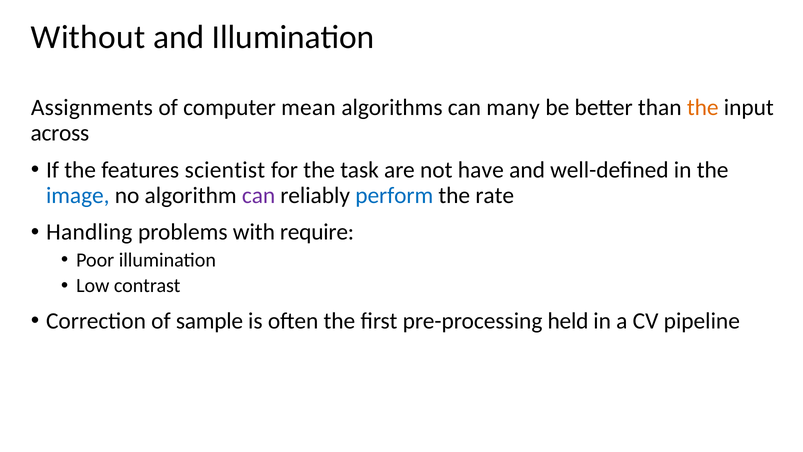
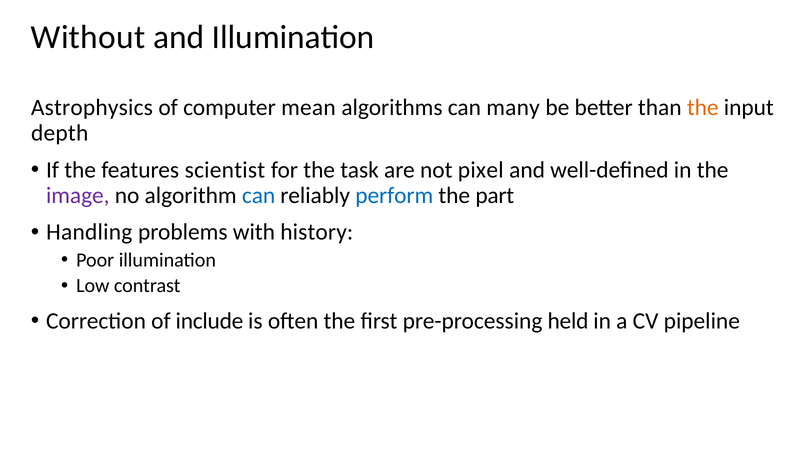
Assignments: Assignments -> Astrophysics
across: across -> depth
have: have -> pixel
image colour: blue -> purple
can at (259, 195) colour: purple -> blue
rate: rate -> part
require: require -> history
sample: sample -> include
